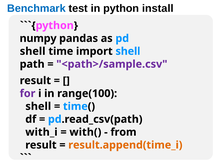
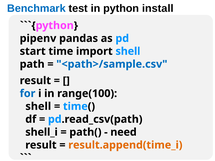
numpy: numpy -> pipenv
shell at (33, 51): shell -> start
<path>/sample.csv colour: purple -> blue
for colour: purple -> blue
with_i: with_i -> shell_i
with(: with( -> path(
from: from -> need
